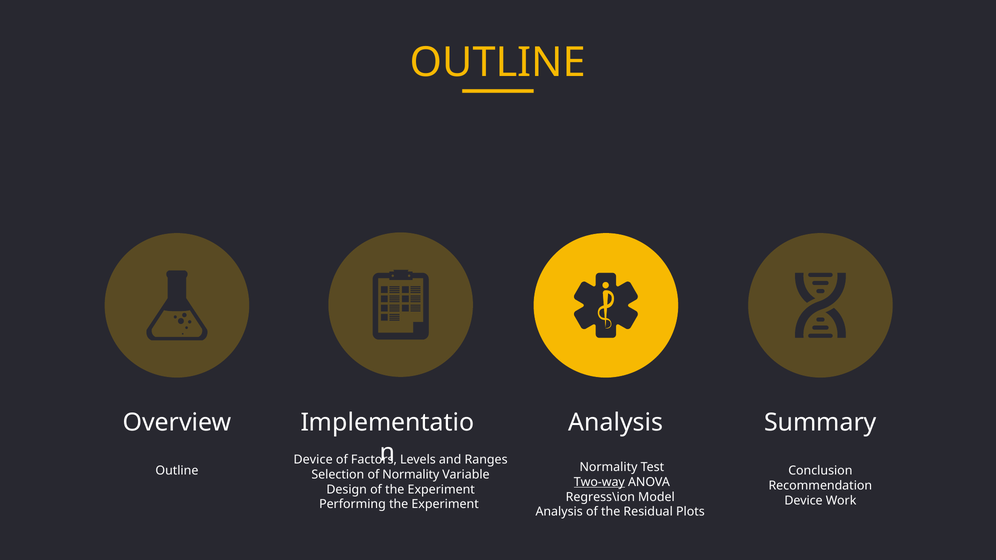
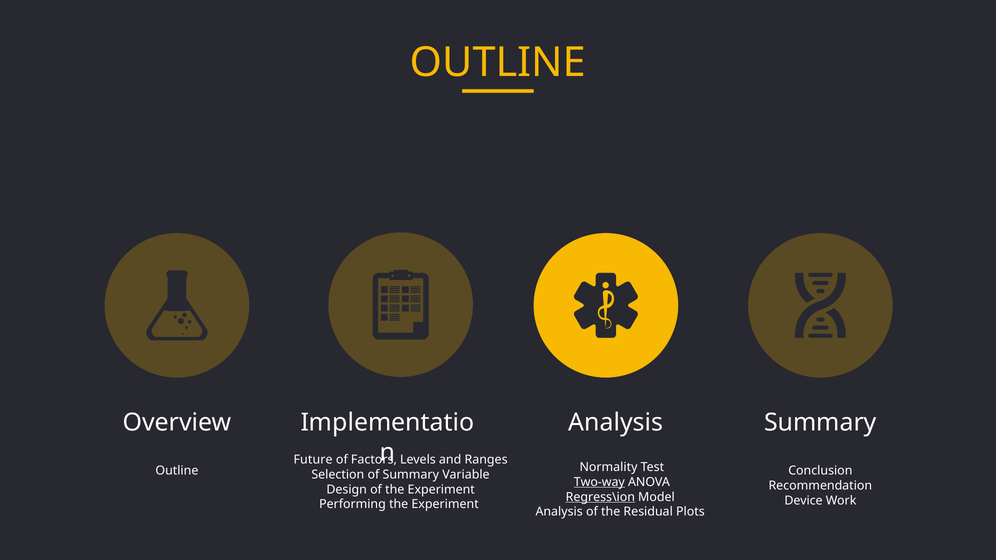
Device at (313, 460): Device -> Future
of Normality: Normality -> Summary
Regress\ion underline: none -> present
